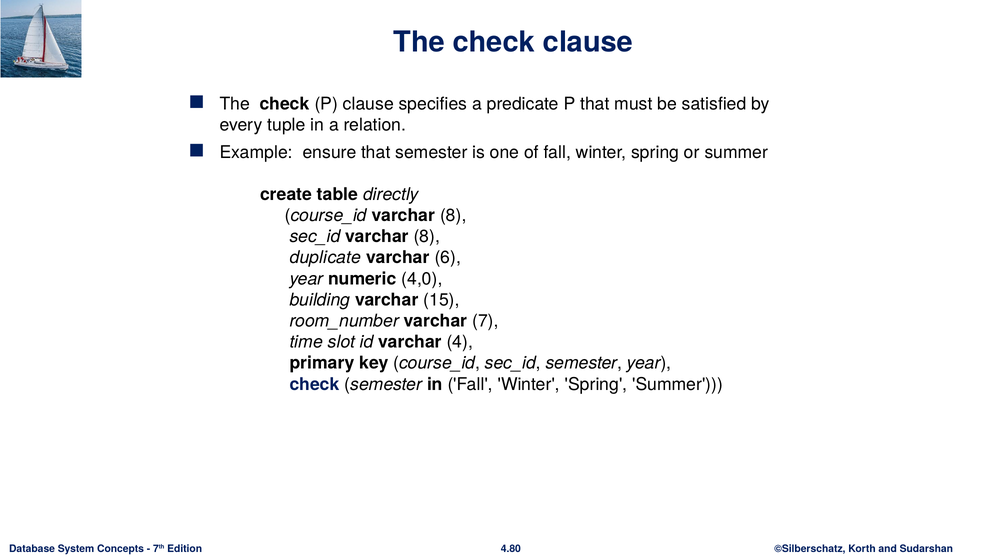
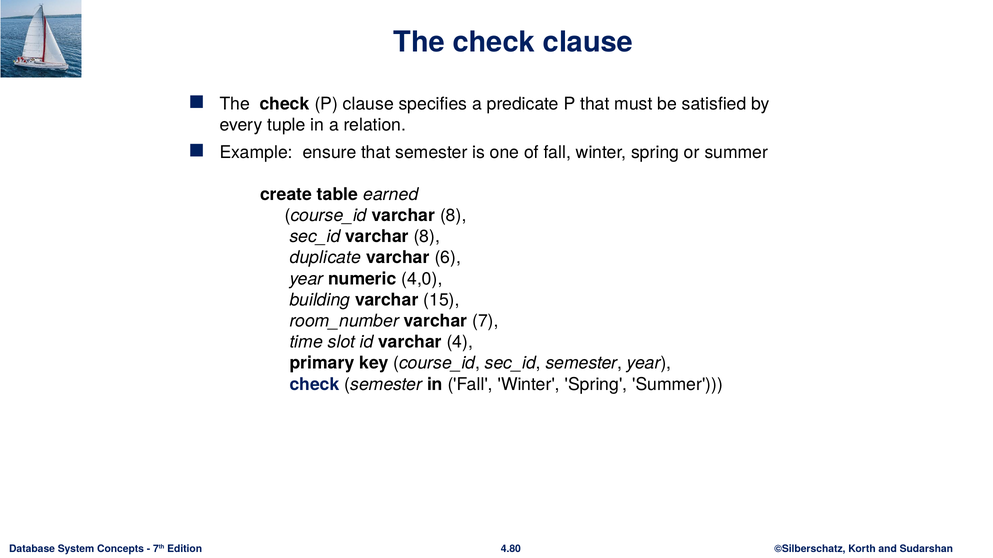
directly: directly -> earned
